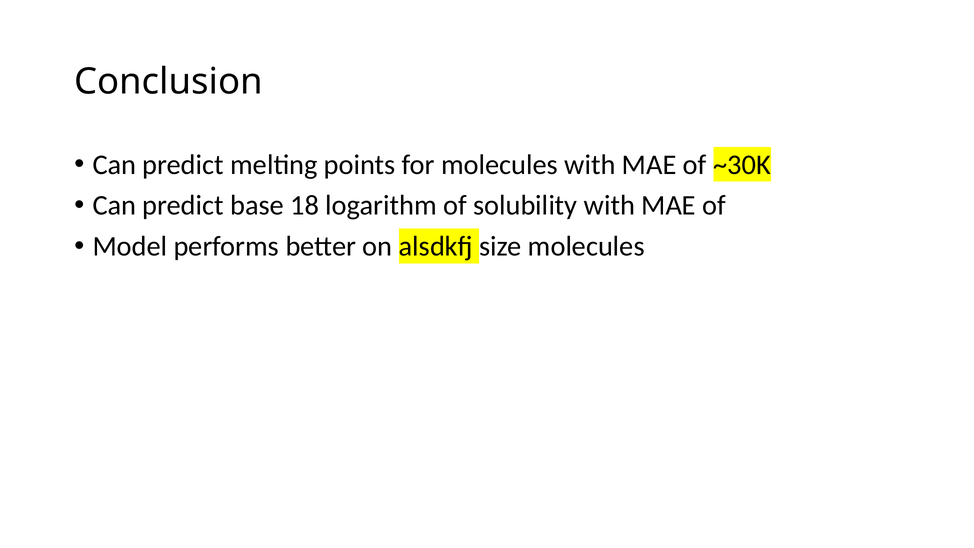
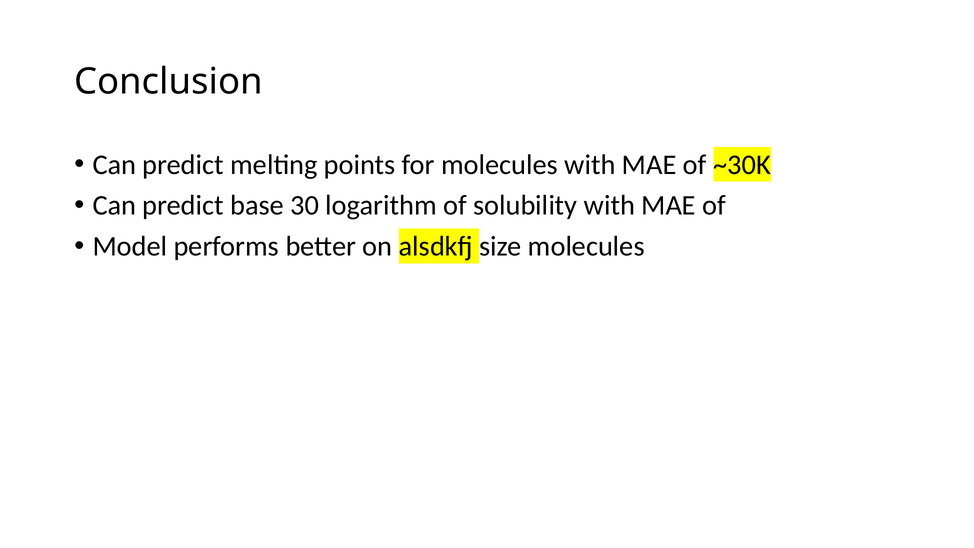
18: 18 -> 30
